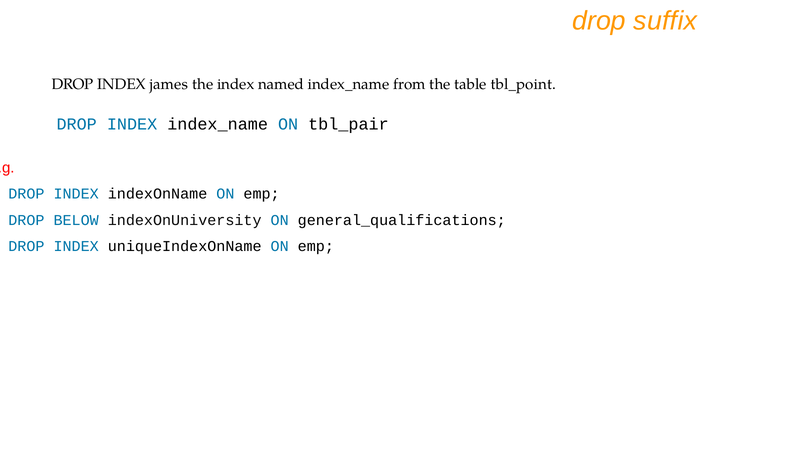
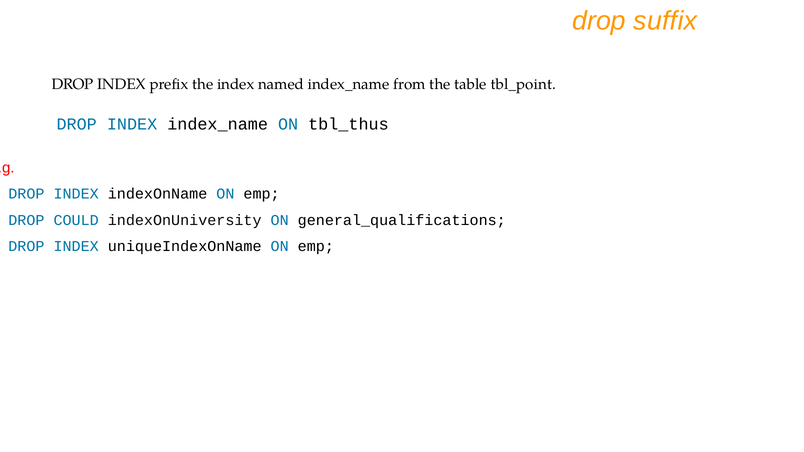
james: james -> prefix
tbl_pair: tbl_pair -> tbl_thus
BELOW: BELOW -> COULD
